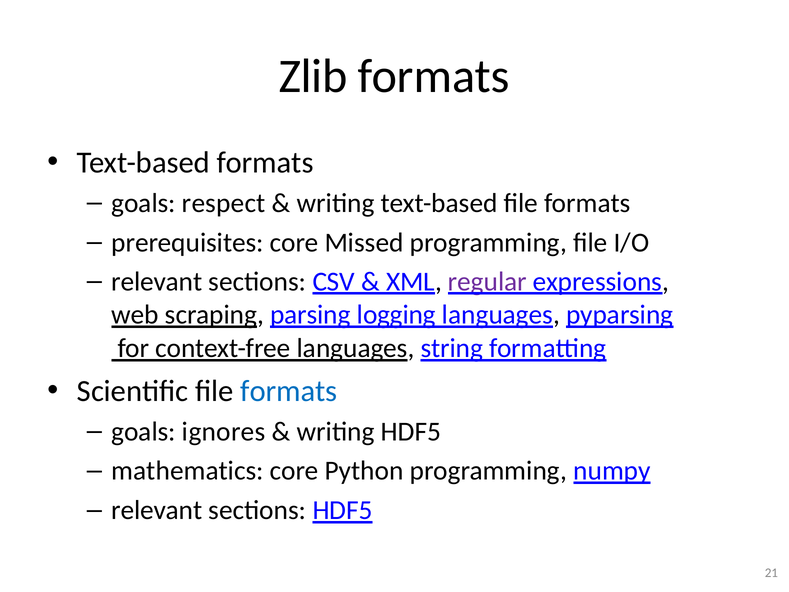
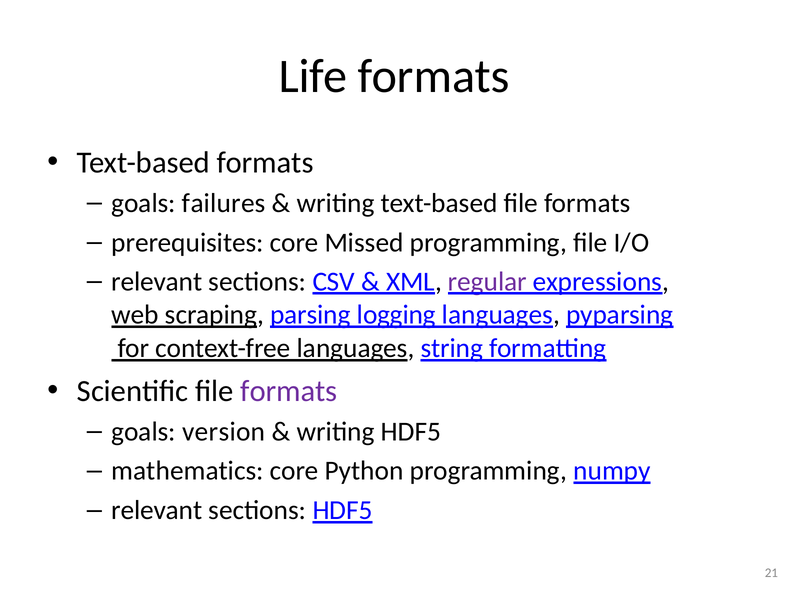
Zlib: Zlib -> Life
respect: respect -> failures
formats at (289, 391) colour: blue -> purple
ignores: ignores -> version
